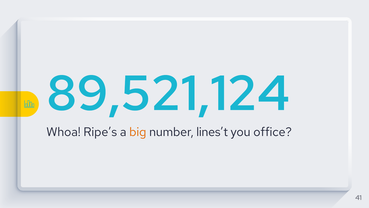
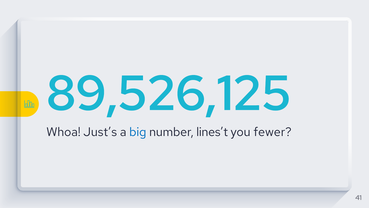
89,521,124: 89,521,124 -> 89,526,125
Ripe’s: Ripe’s -> Just’s
big colour: orange -> blue
office: office -> fewer
